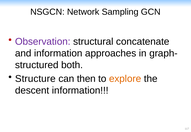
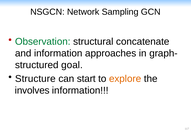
Observation colour: purple -> green
both: both -> goal
then: then -> start
descent: descent -> involves
